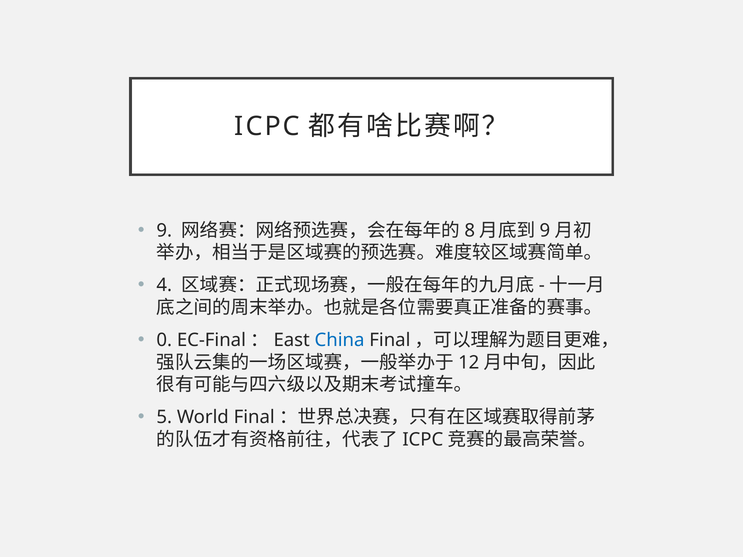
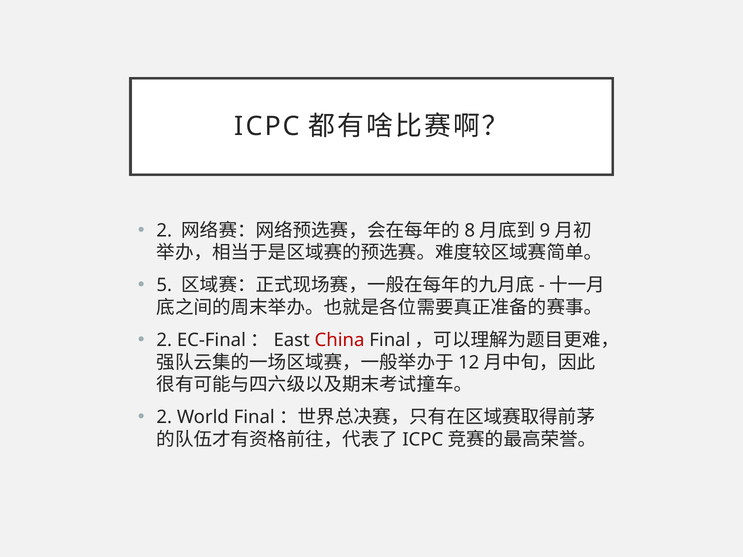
9 at (164, 231): 9 -> 2
4: 4 -> 5
0 at (164, 340): 0 -> 2
China colour: blue -> red
5 at (164, 418): 5 -> 2
